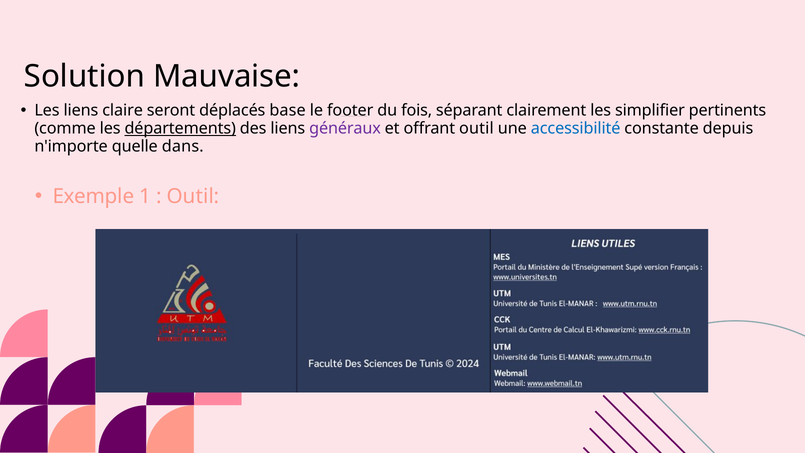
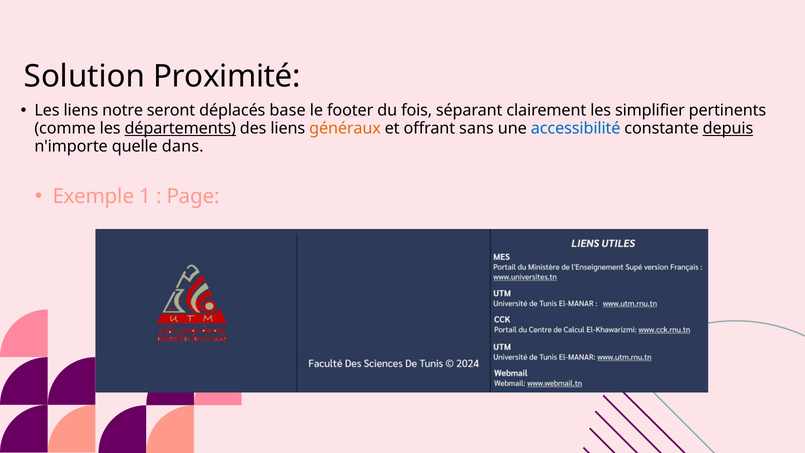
Mauvaise: Mauvaise -> Proximité
claire: claire -> notre
généraux colour: purple -> orange
offrant outil: outil -> sans
depuis underline: none -> present
Outil at (193, 196): Outil -> Page
